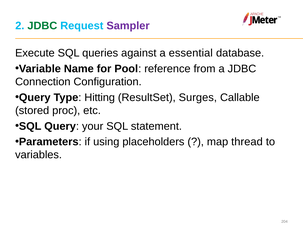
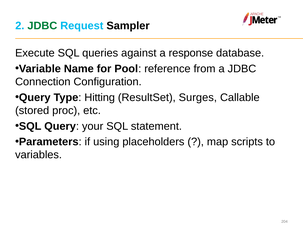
Sampler colour: purple -> black
essential: essential -> response
thread: thread -> scripts
